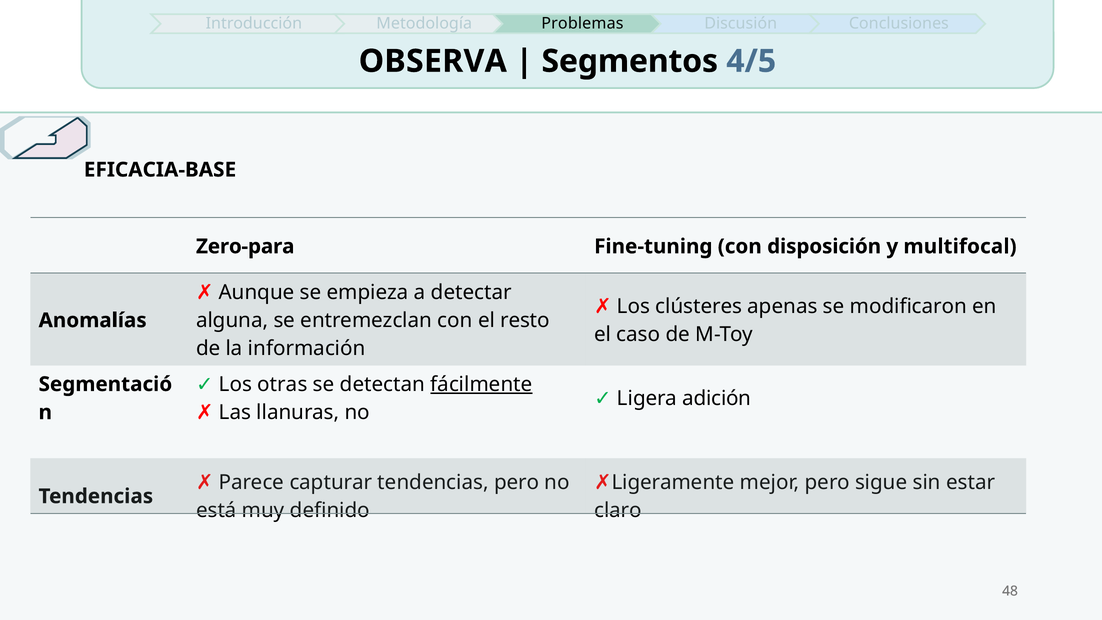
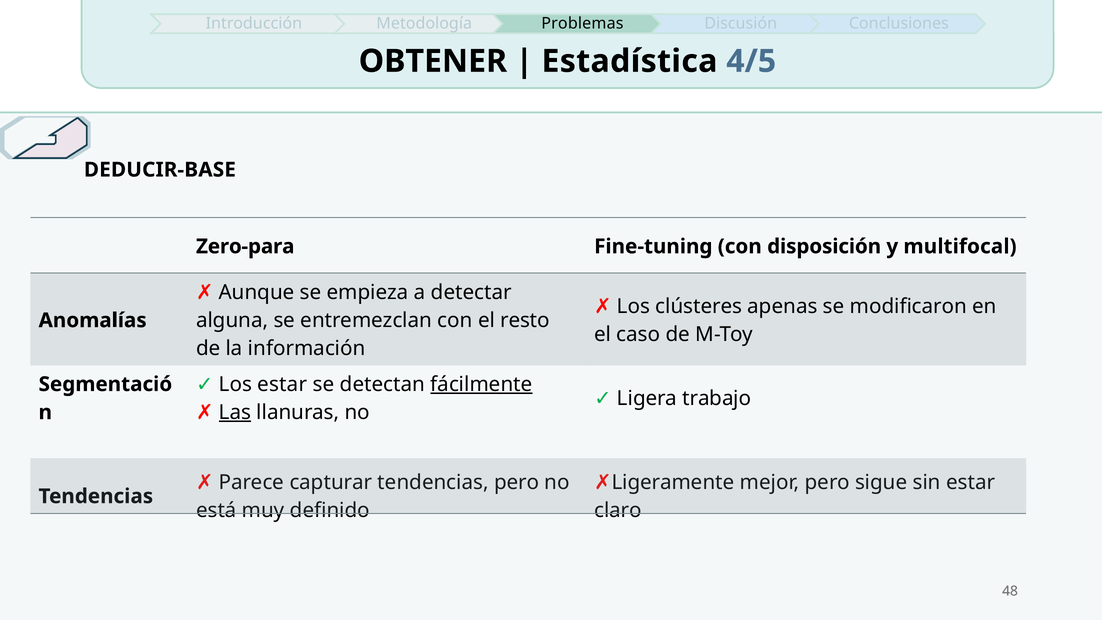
OBSERVA: OBSERVA -> OBTENER
Segmentos: Segmentos -> Estadística
EFICACIA-BASE: EFICACIA-BASE -> DEDUCIR-BASE
Los otras: otras -> estar
adición: adición -> trabajo
Las underline: none -> present
